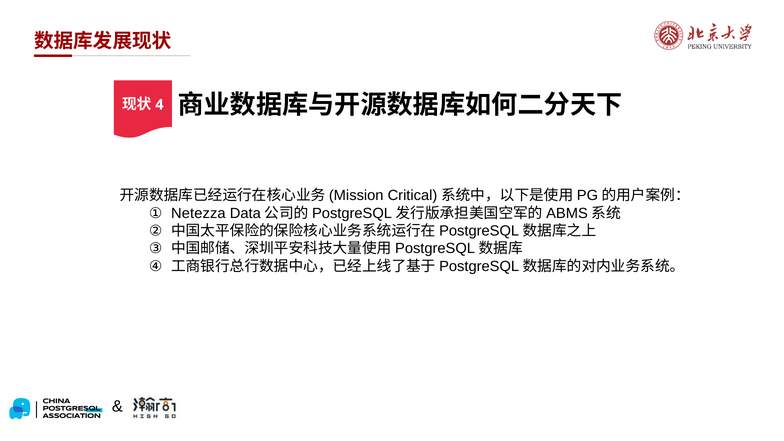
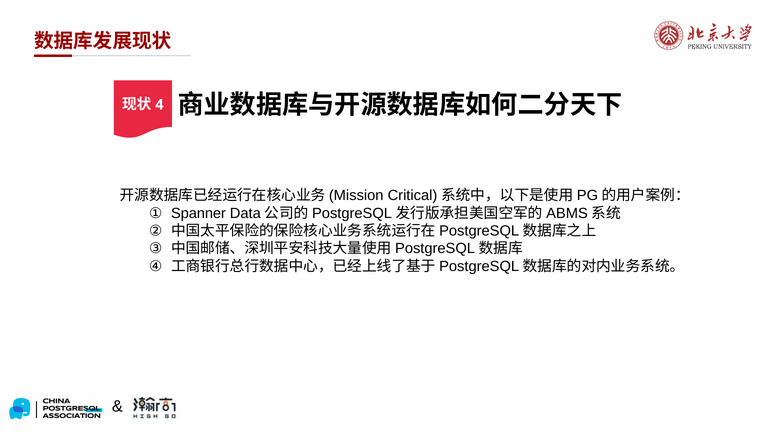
Netezza: Netezza -> Spanner
